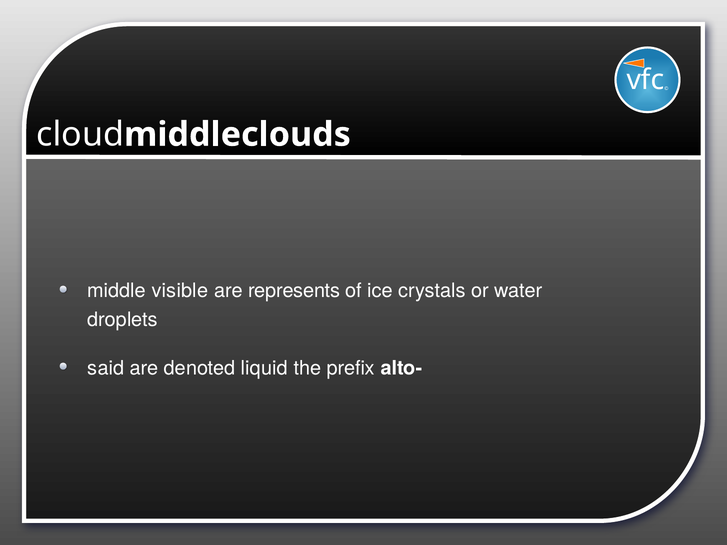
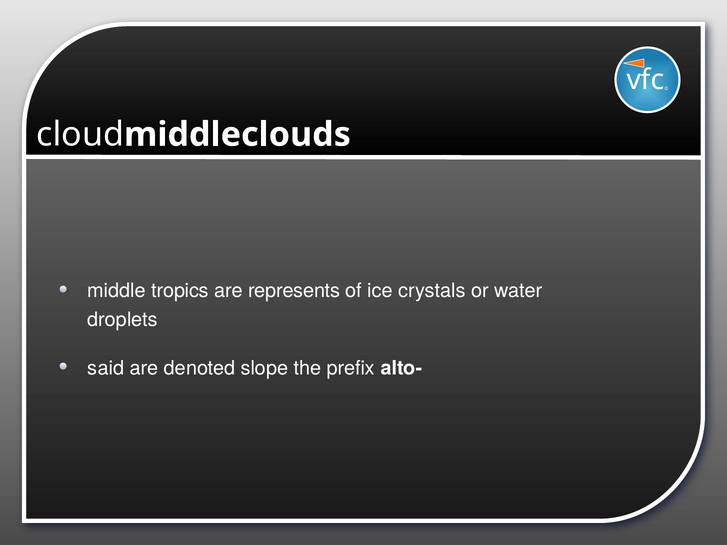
visible: visible -> tropics
liquid: liquid -> slope
